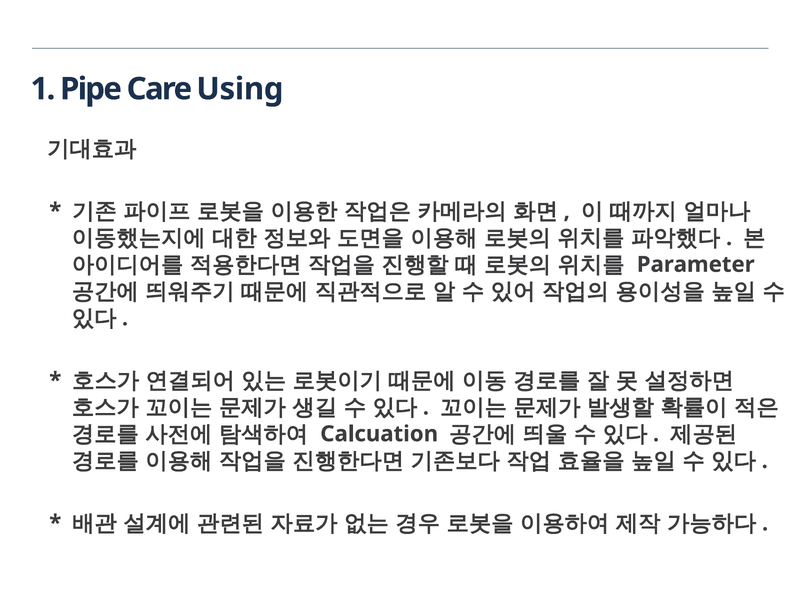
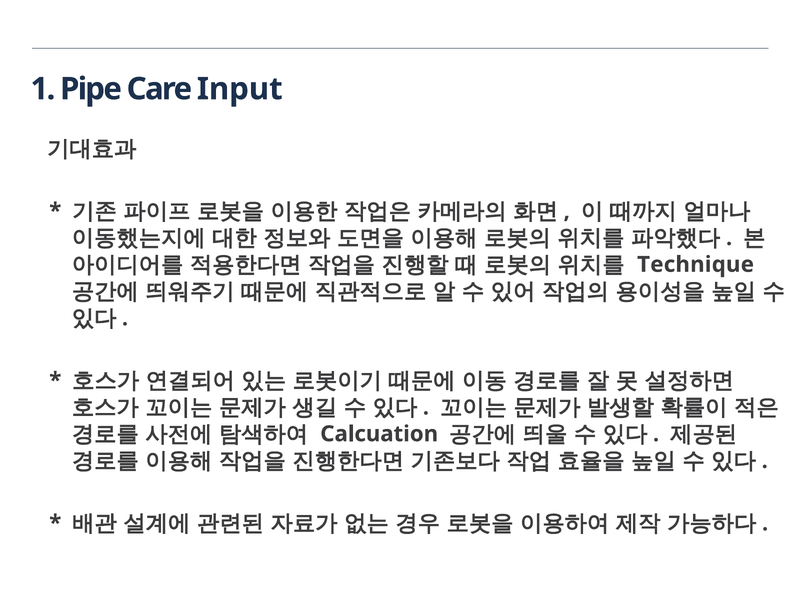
Using: Using -> Input
Parameter: Parameter -> Technique
